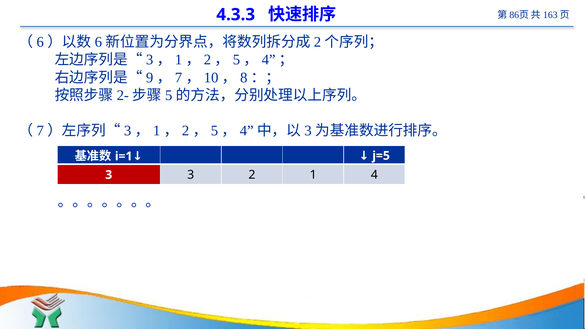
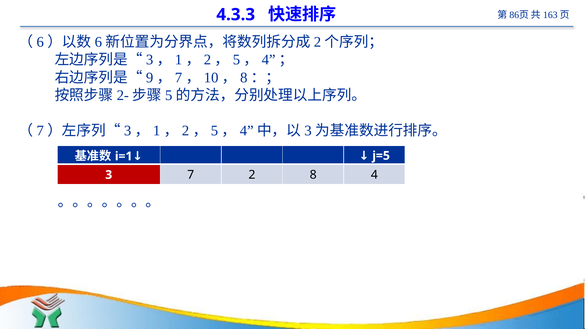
3 3: 3 -> 7
1: 1 -> 8
